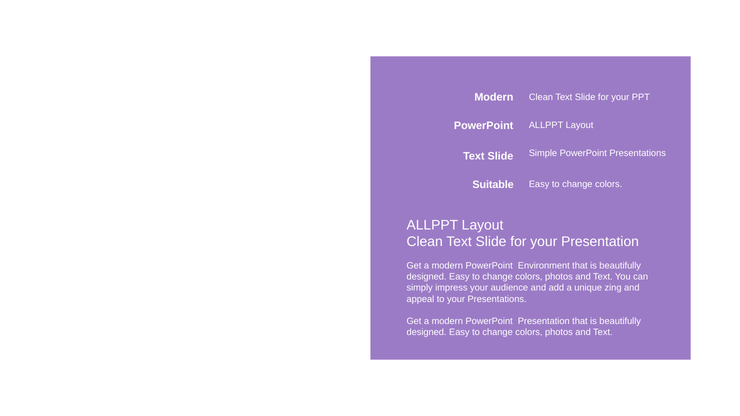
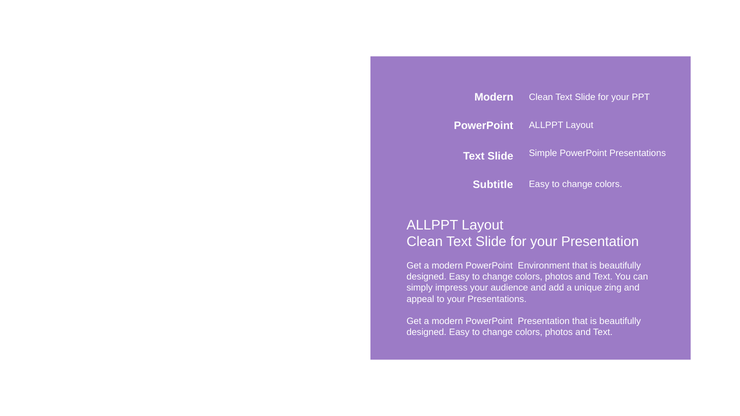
Suitable: Suitable -> Subtitle
